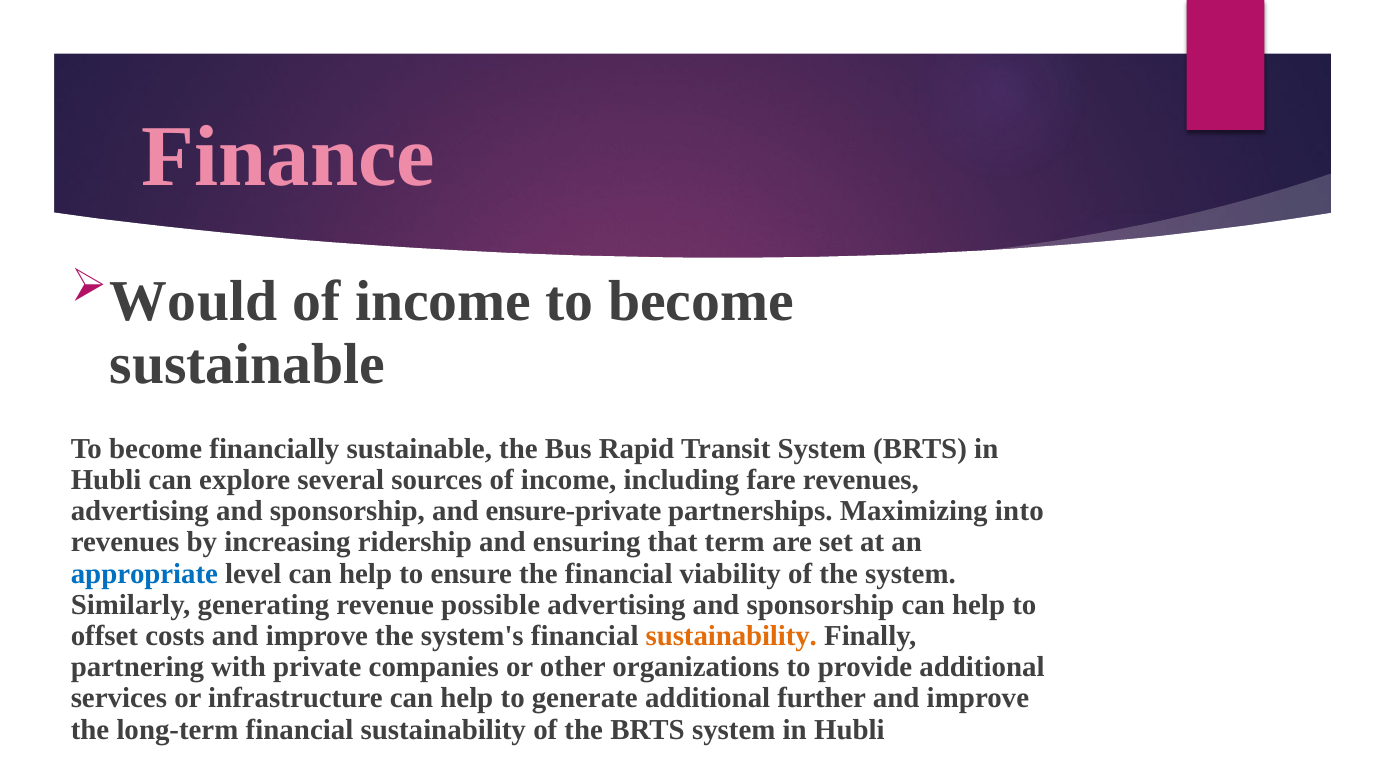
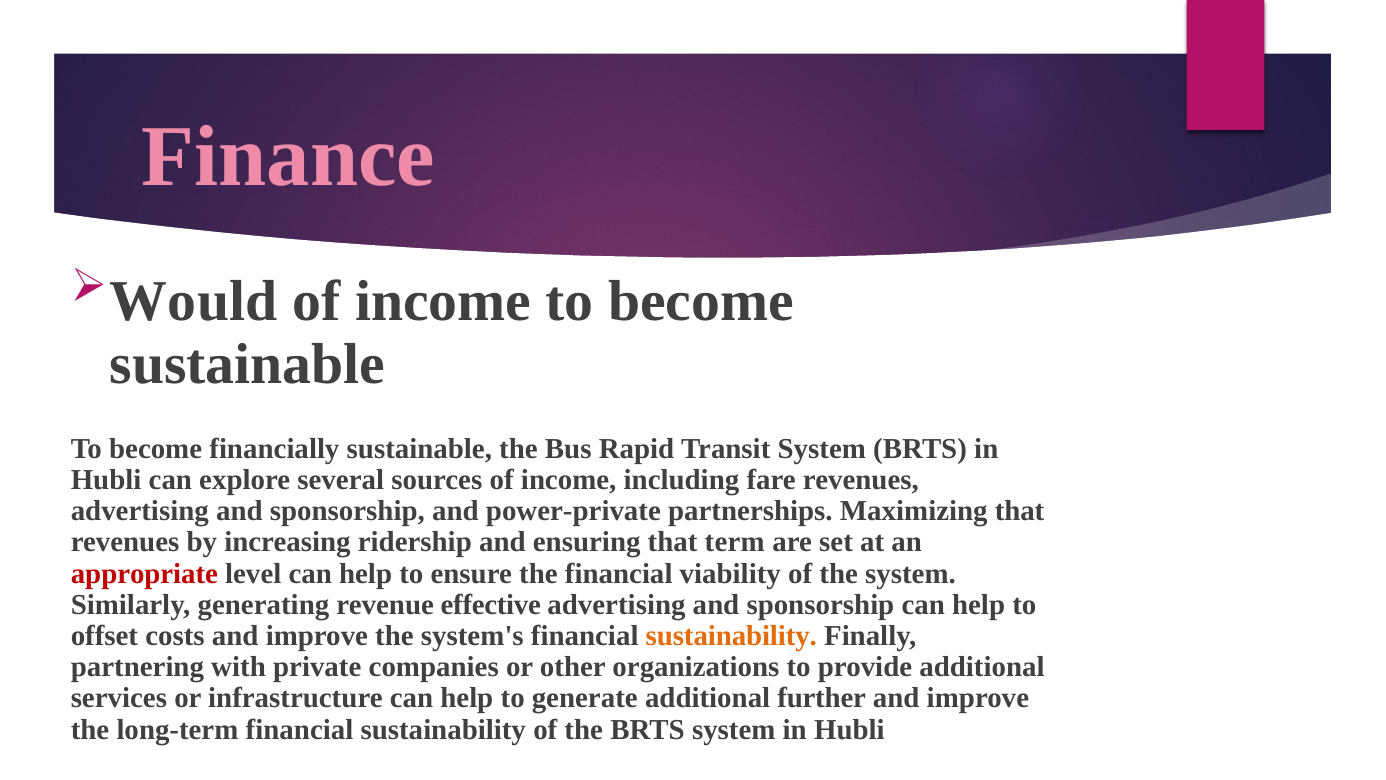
ensure-private: ensure-private -> power-private
Maximizing into: into -> that
appropriate colour: blue -> red
possible: possible -> effective
